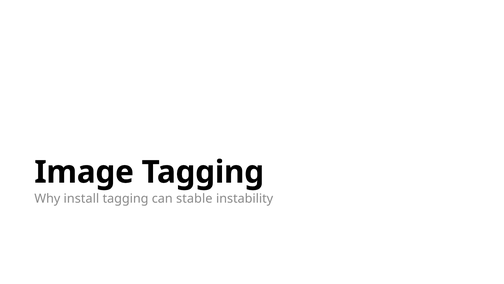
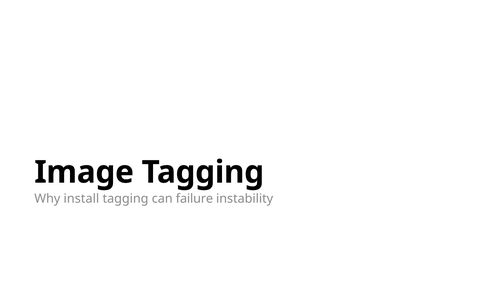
stable: stable -> failure
